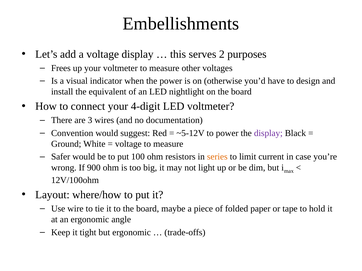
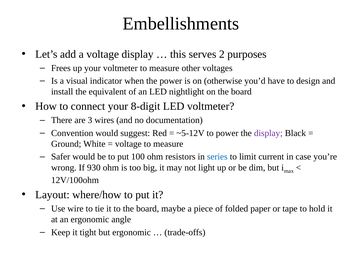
4-digit: 4-digit -> 8-digit
series colour: orange -> blue
900: 900 -> 930
